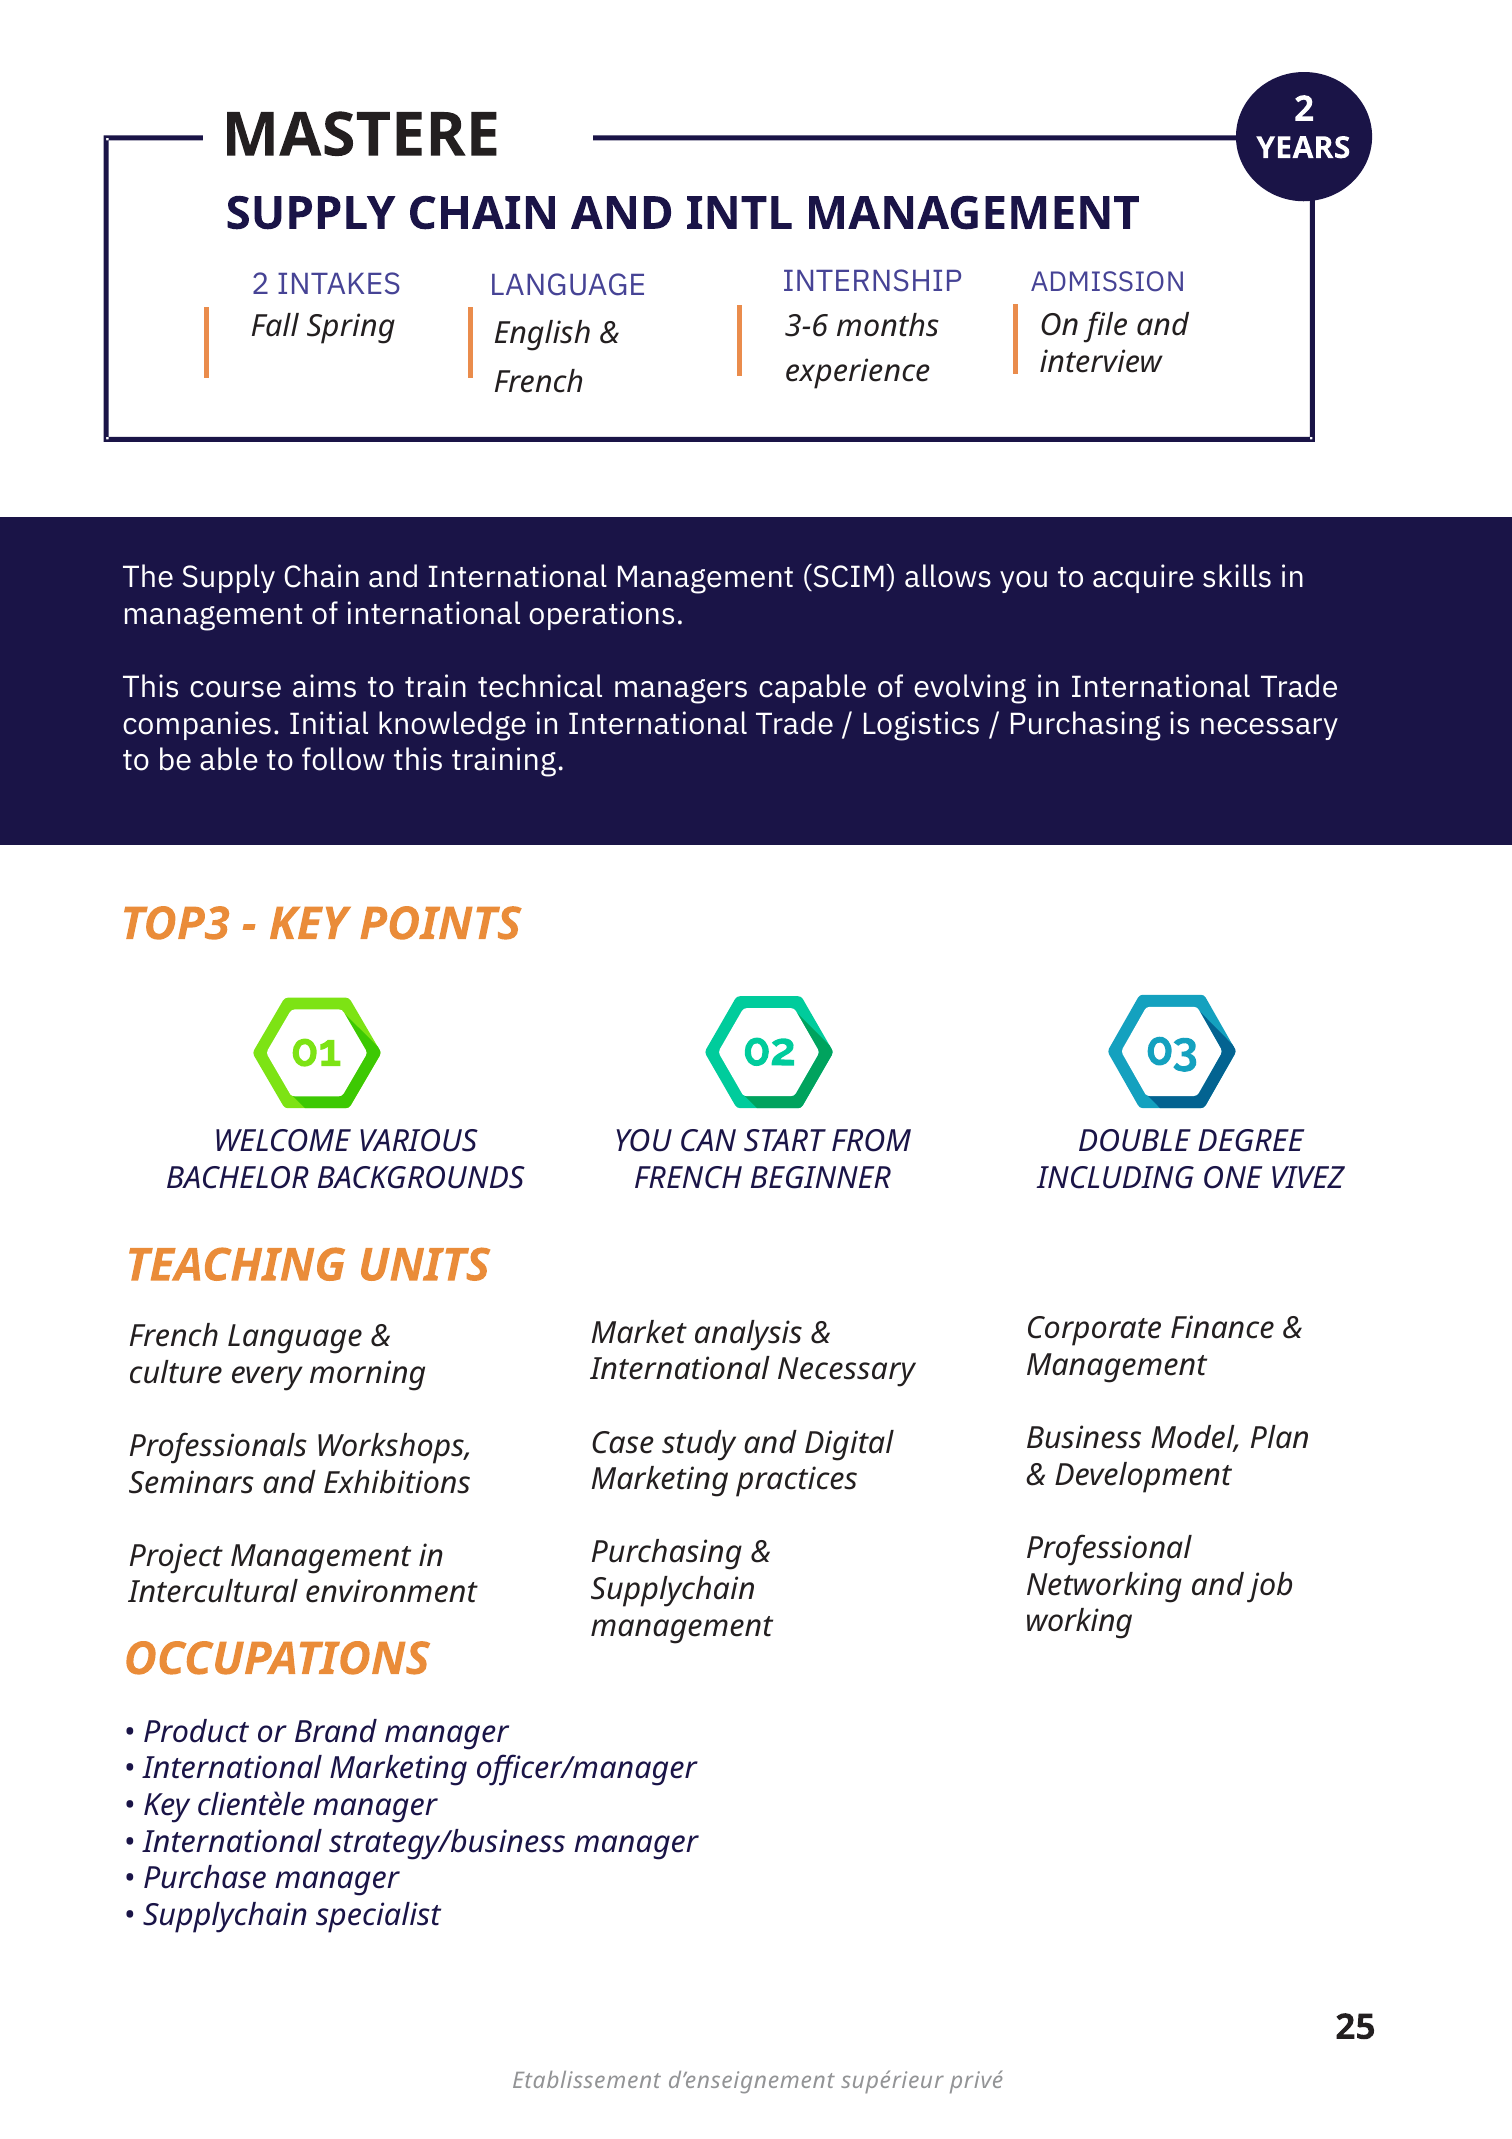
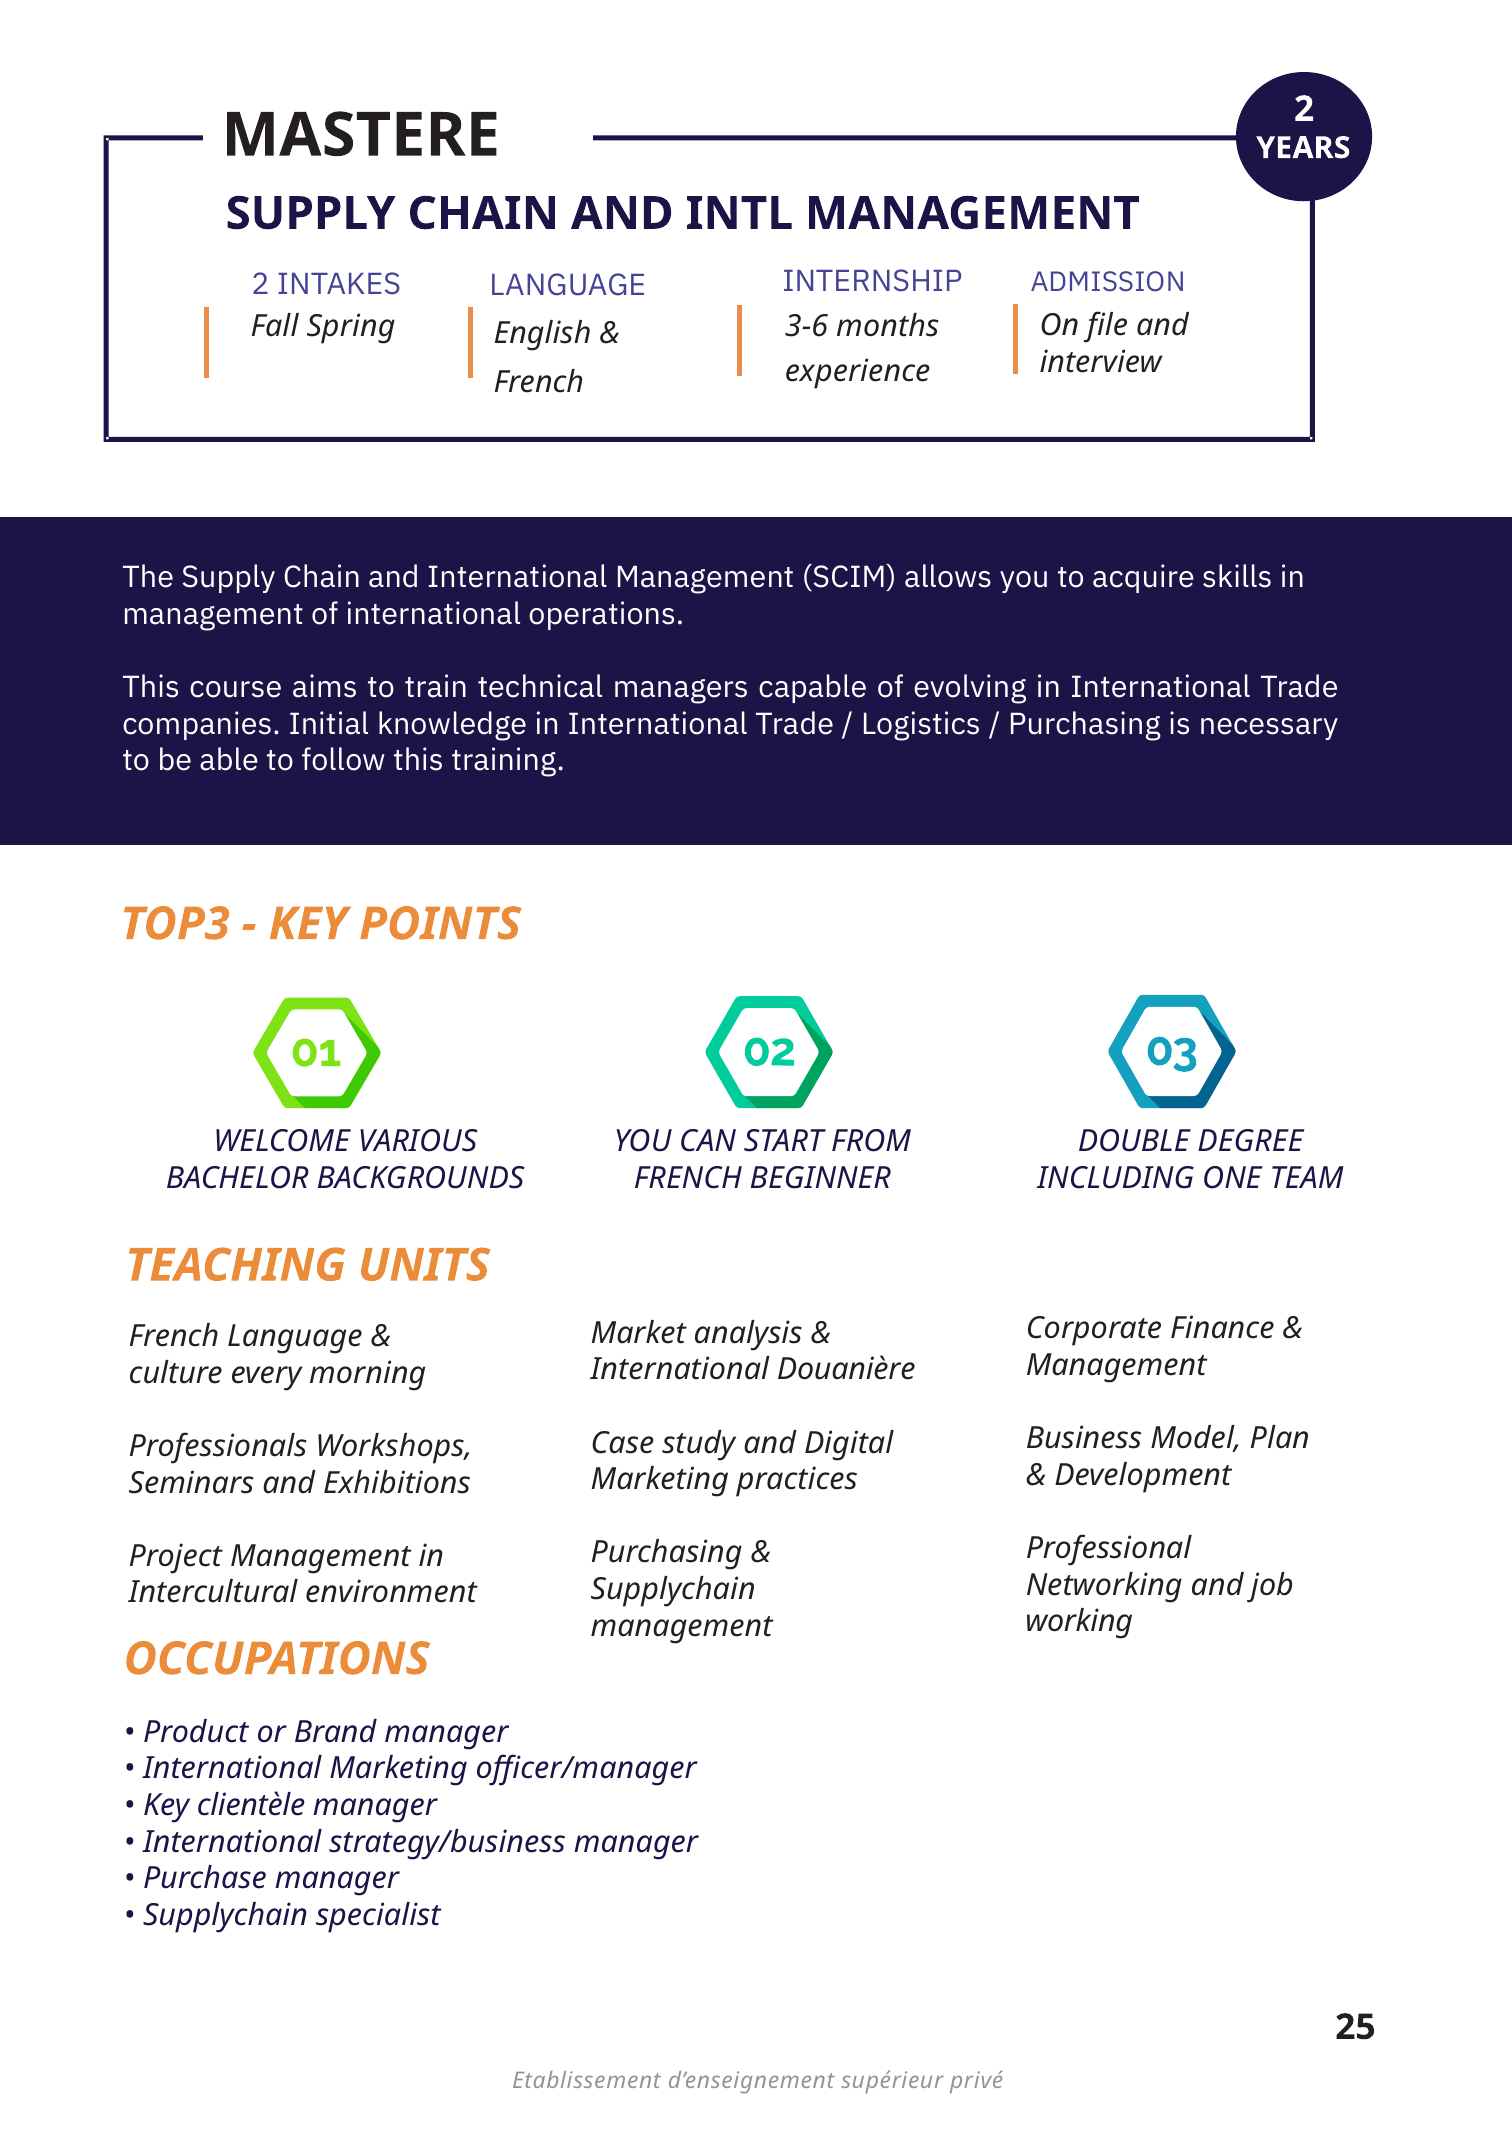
VIVEZ: VIVEZ -> TEAM
International Necessary: Necessary -> Douanière
